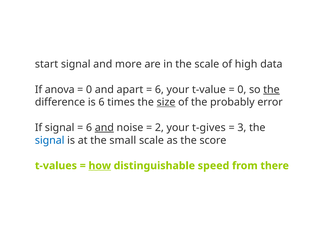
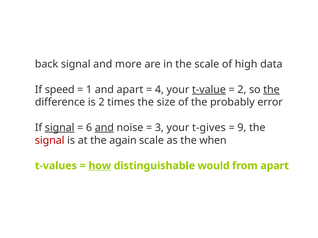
start: start -> back
anova: anova -> speed
0 at (89, 90): 0 -> 1
6 at (159, 90): 6 -> 4
t-value underline: none -> present
0 at (242, 90): 0 -> 2
is 6: 6 -> 2
size underline: present -> none
signal at (60, 128) underline: none -> present
2: 2 -> 3
3: 3 -> 9
signal at (50, 141) colour: blue -> red
small: small -> again
score: score -> when
speed: speed -> would
from there: there -> apart
